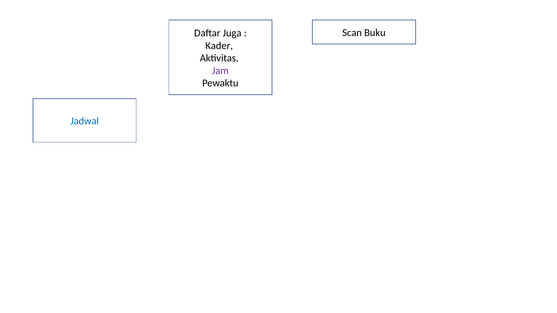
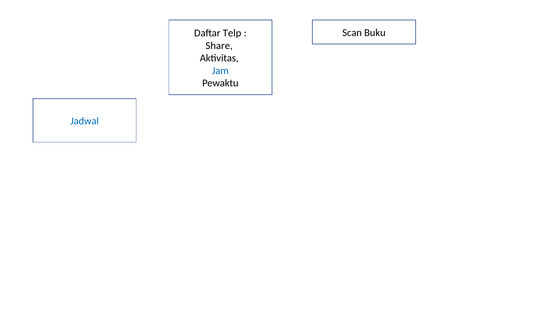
Juga: Juga -> Telp
Kader: Kader -> Share
Jam colour: purple -> blue
